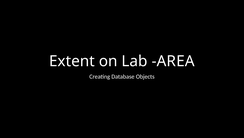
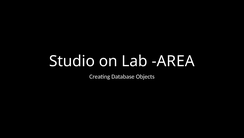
Extent: Extent -> Studio
